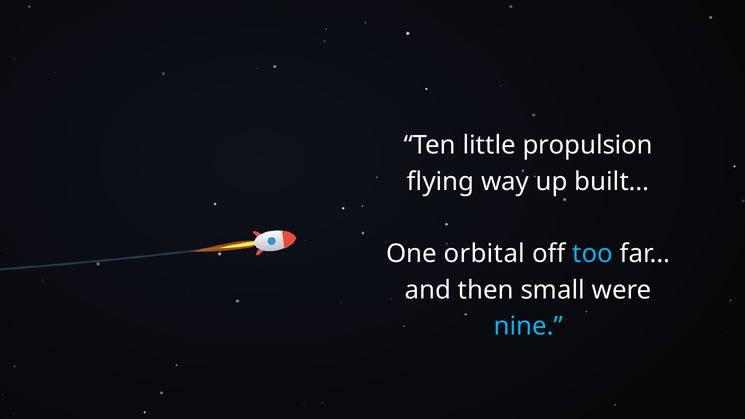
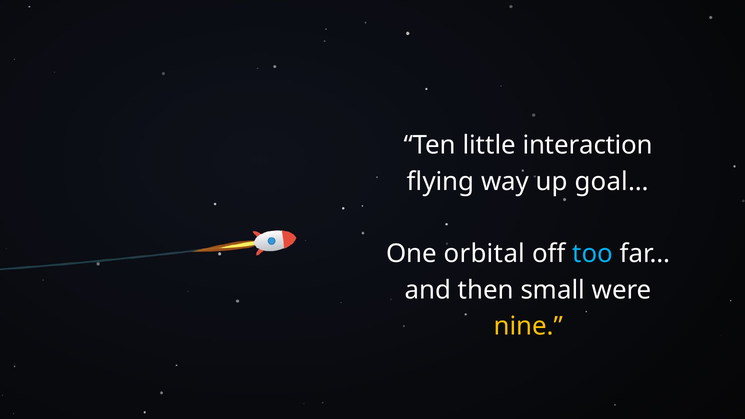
propulsion: propulsion -> interaction
built…: built… -> goal…
nine colour: light blue -> yellow
